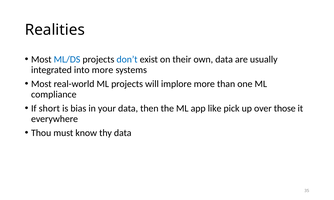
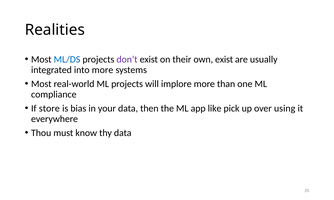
don’t colour: blue -> purple
own data: data -> exist
short: short -> store
those: those -> using
